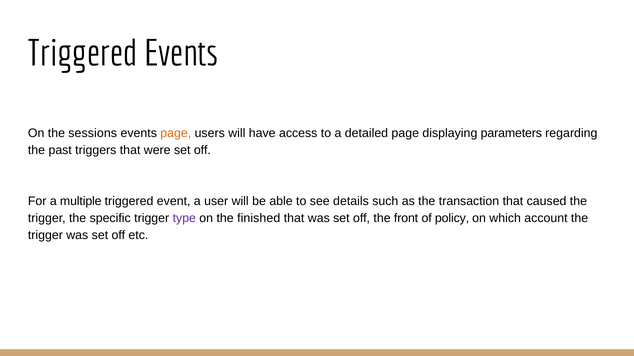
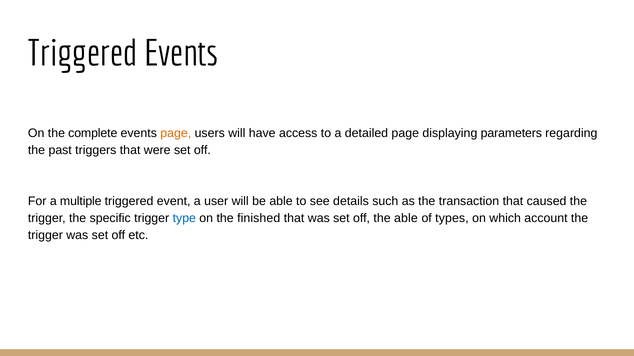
sessions: sessions -> complete
type colour: purple -> blue
the front: front -> able
policy: policy -> types
